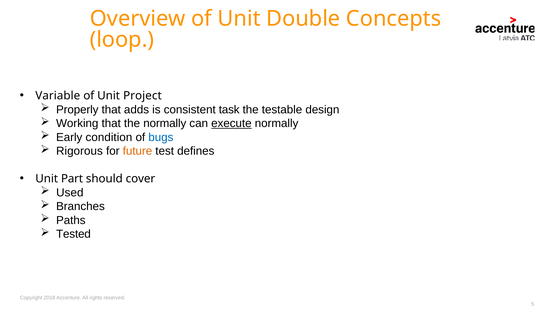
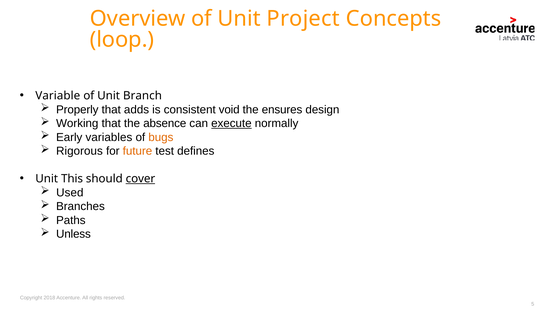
Double: Double -> Project
Project: Project -> Branch
task: task -> void
testable: testable -> ensures
the normally: normally -> absence
condition: condition -> variables
bugs colour: blue -> orange
Part: Part -> This
cover underline: none -> present
Tested: Tested -> Unless
